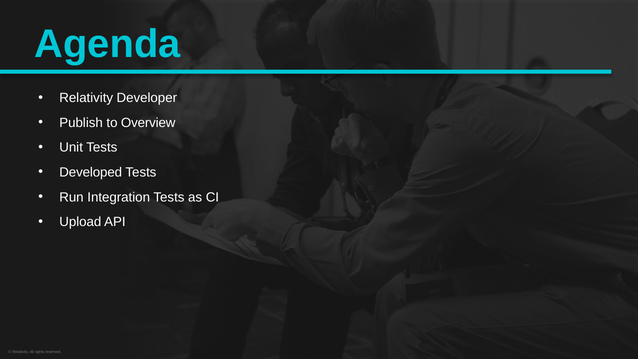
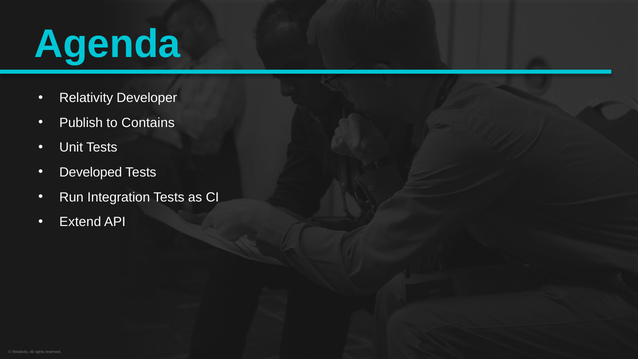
Overview: Overview -> Contains
Upload: Upload -> Extend
